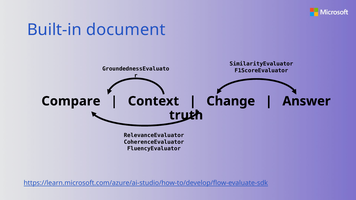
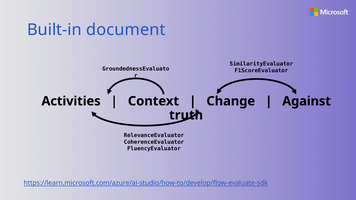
Compare: Compare -> Activities
Answer: Answer -> Against
